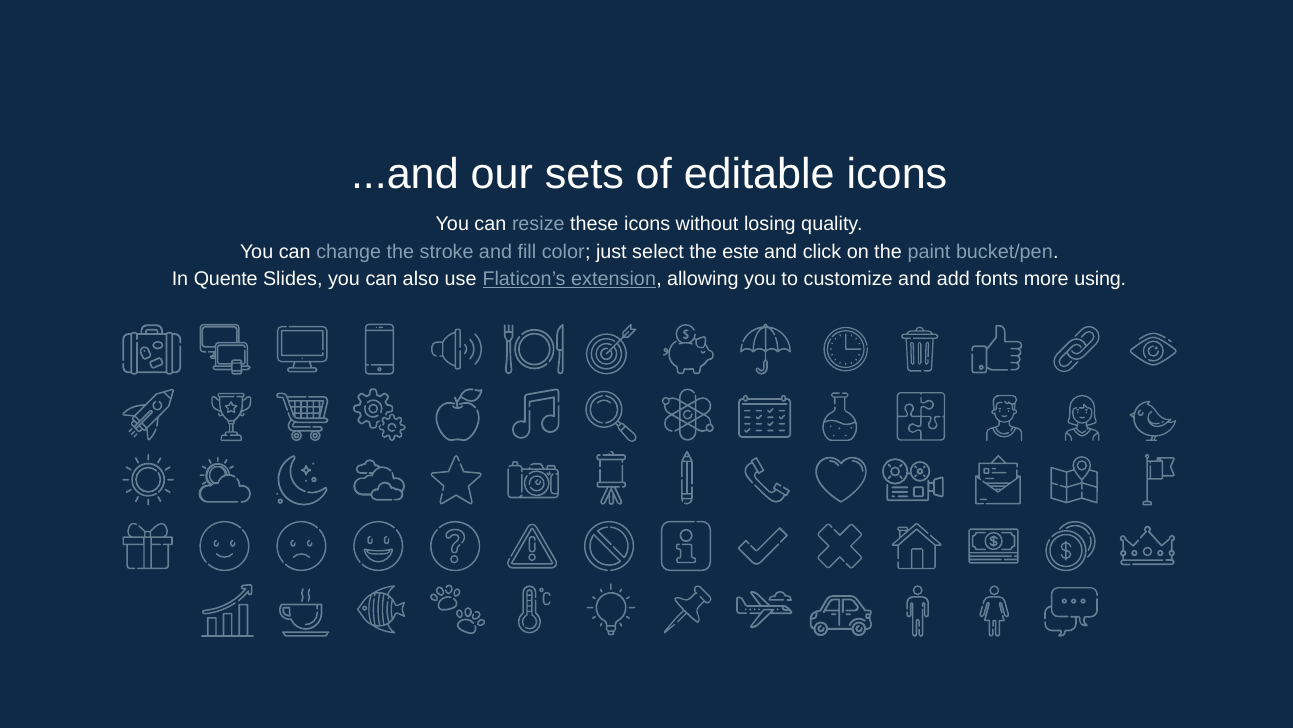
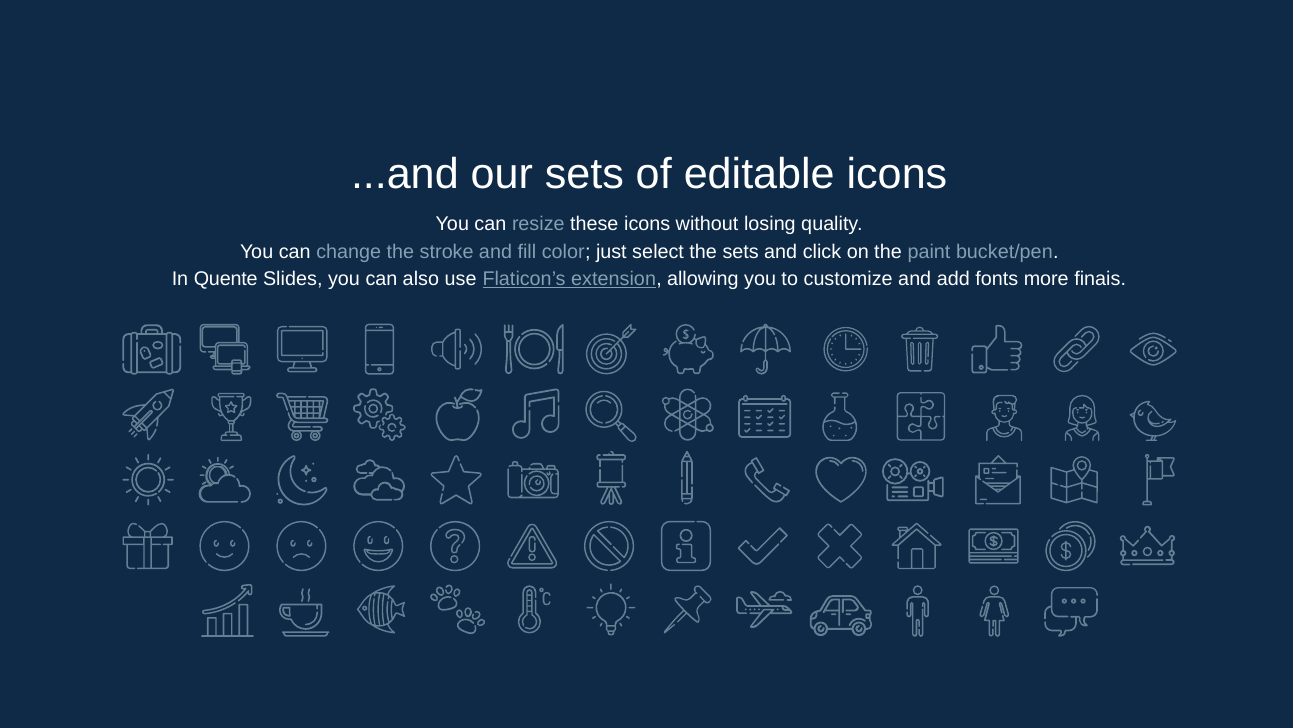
the este: este -> sets
using: using -> finais
